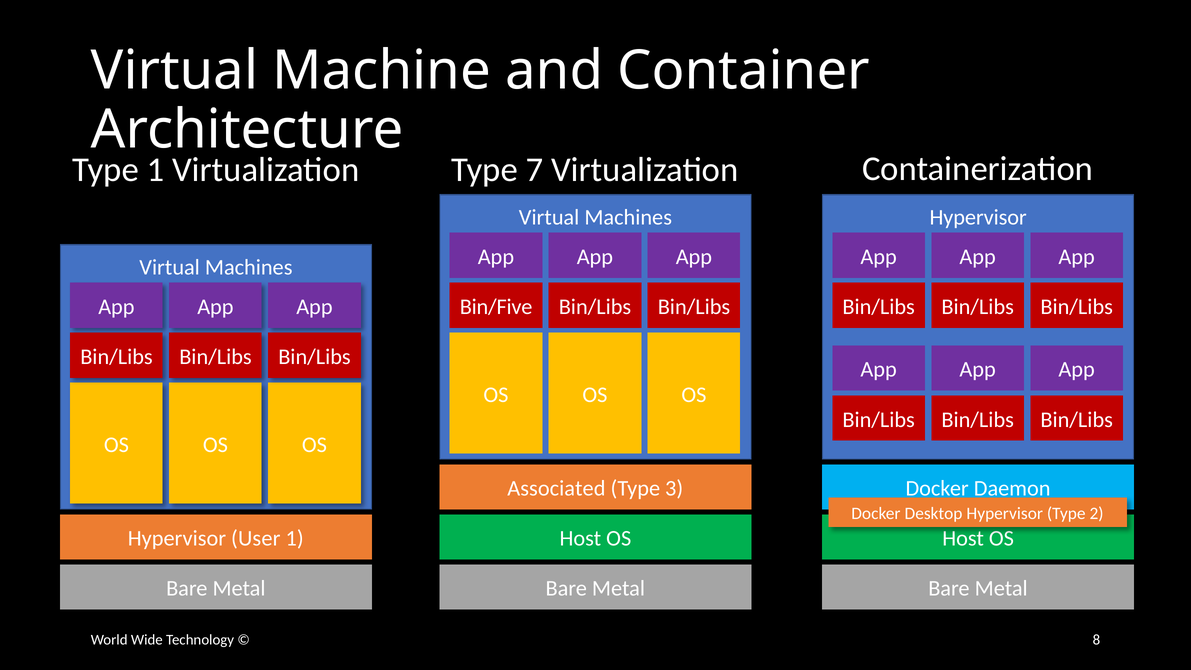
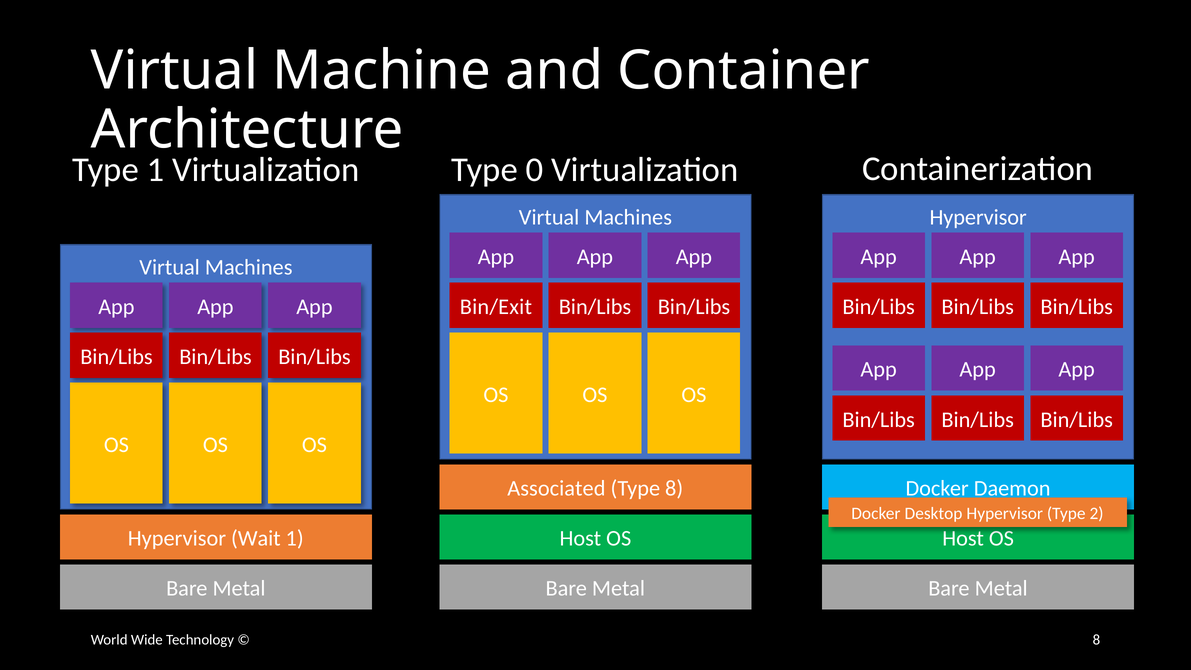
7: 7 -> 0
Bin/Five: Bin/Five -> Bin/Exit
Type 3: 3 -> 8
User: User -> Wait
